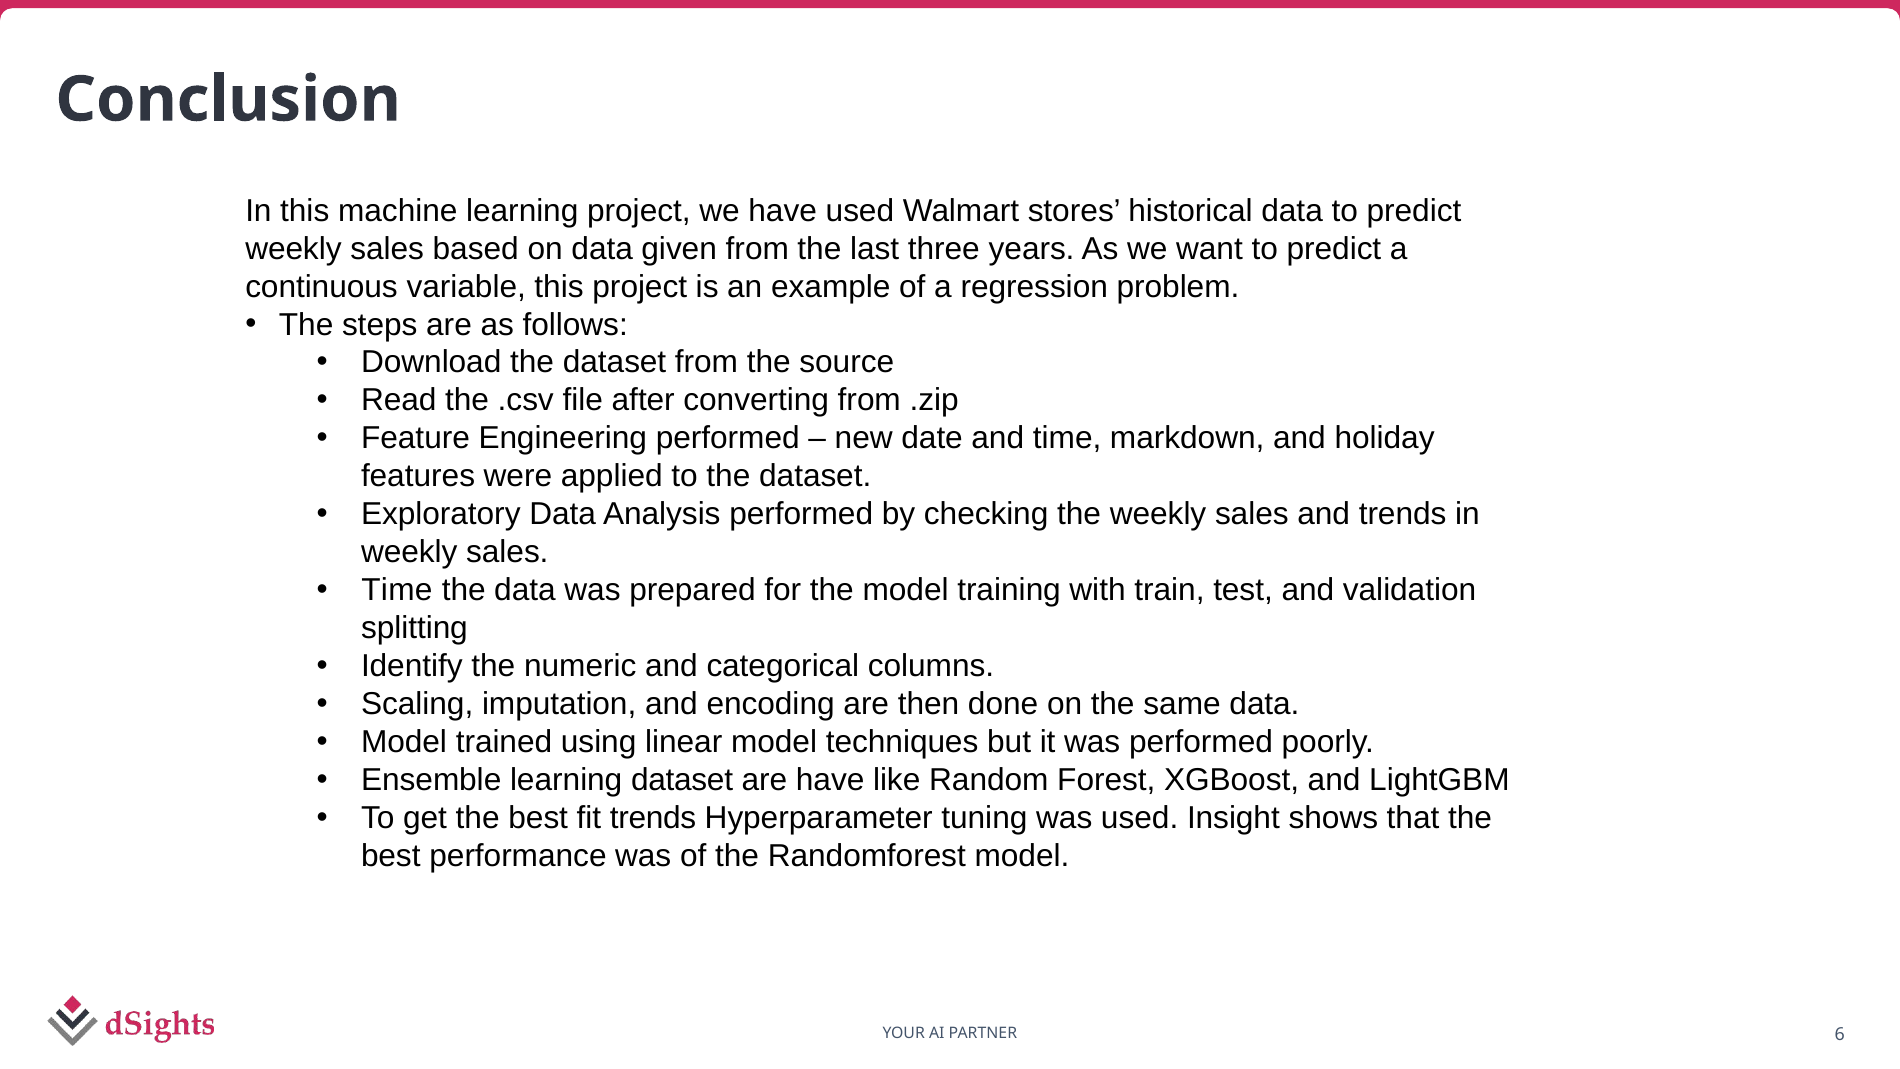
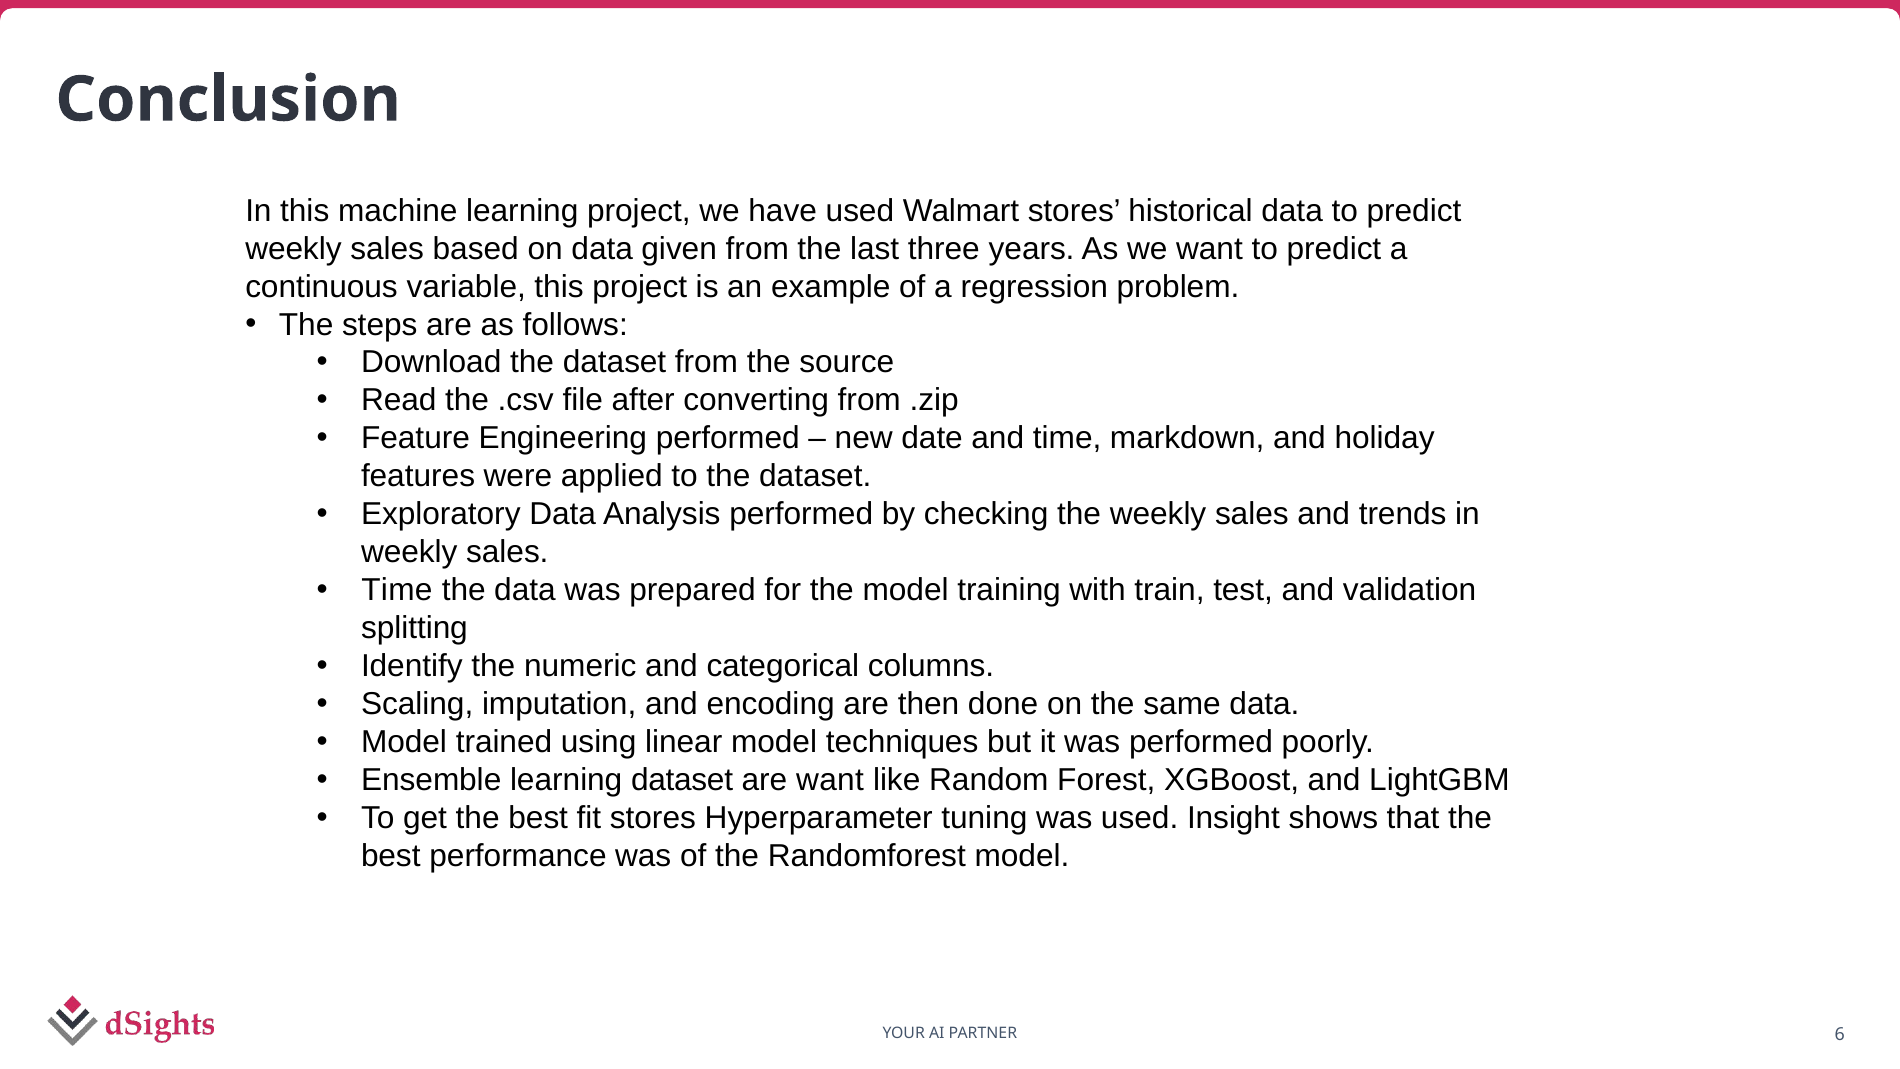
are have: have -> want
fit trends: trends -> stores
